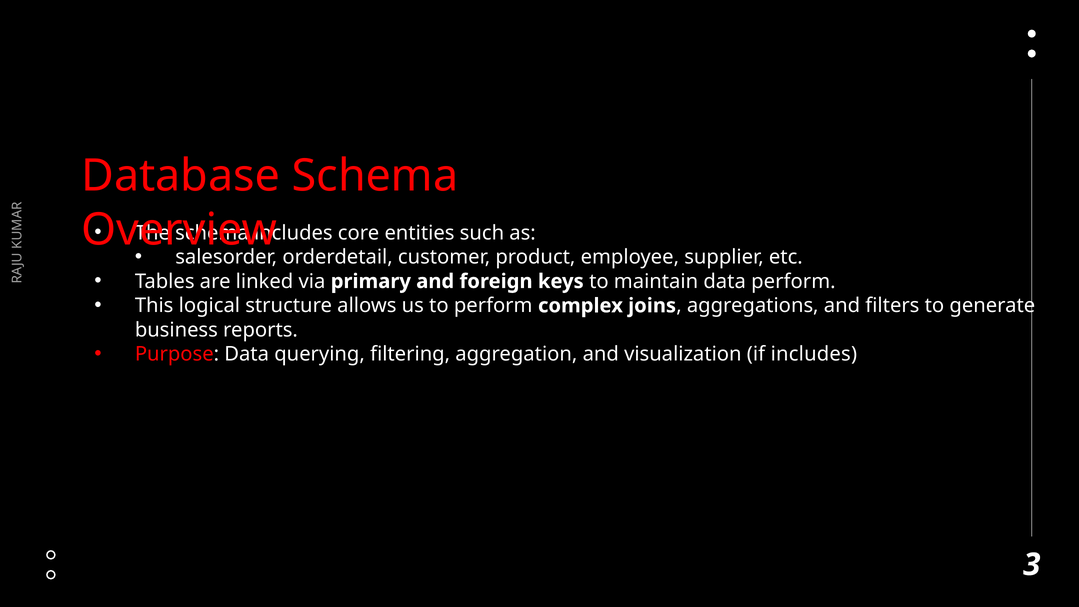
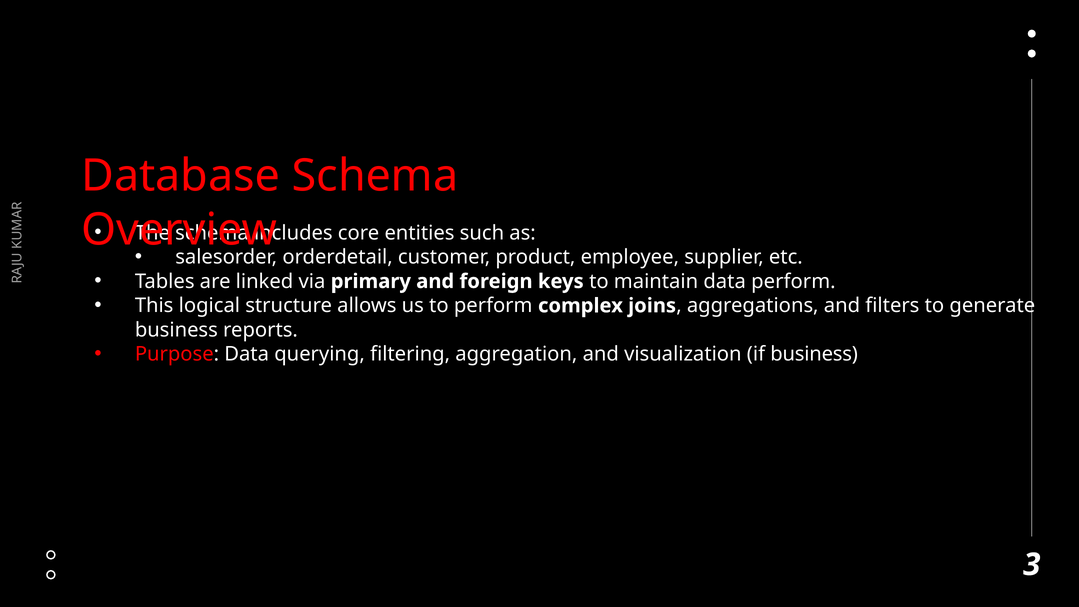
if includes: includes -> business
